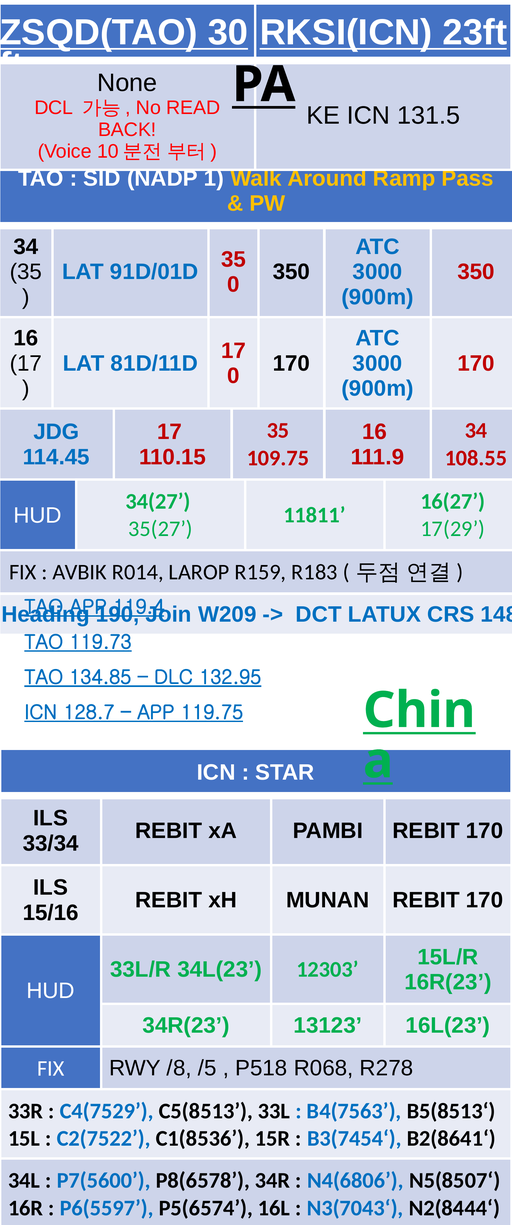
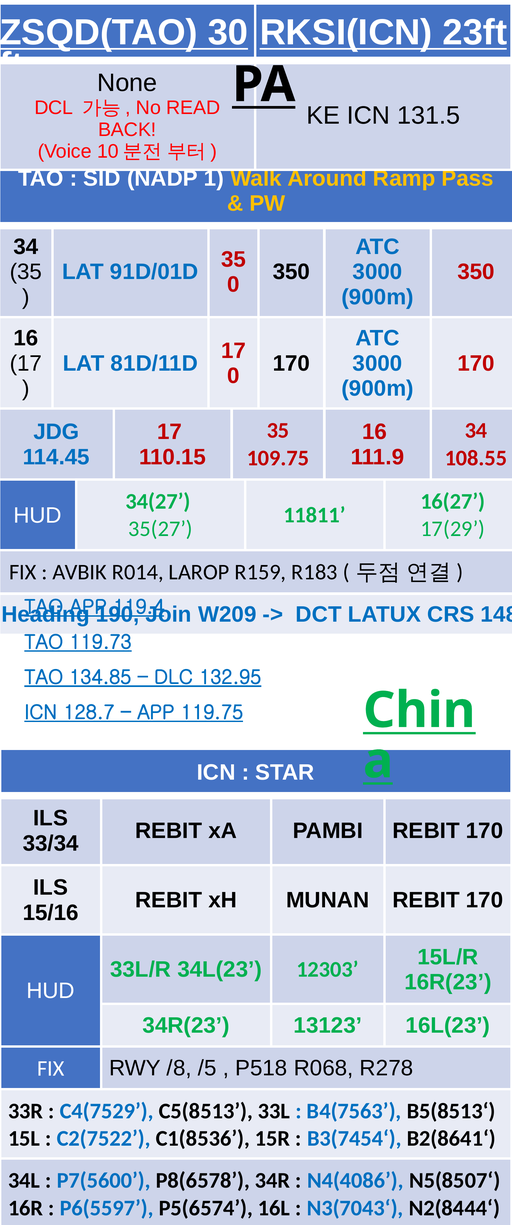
N4(6806: N4(6806 -> N4(4086
